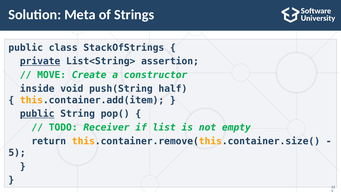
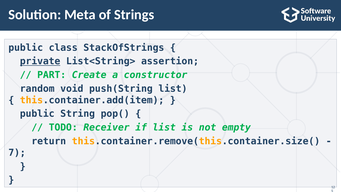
MOVE: MOVE -> PART
inside: inside -> random
push(String half: half -> list
public at (37, 114) underline: present -> none
5 at (17, 153): 5 -> 7
